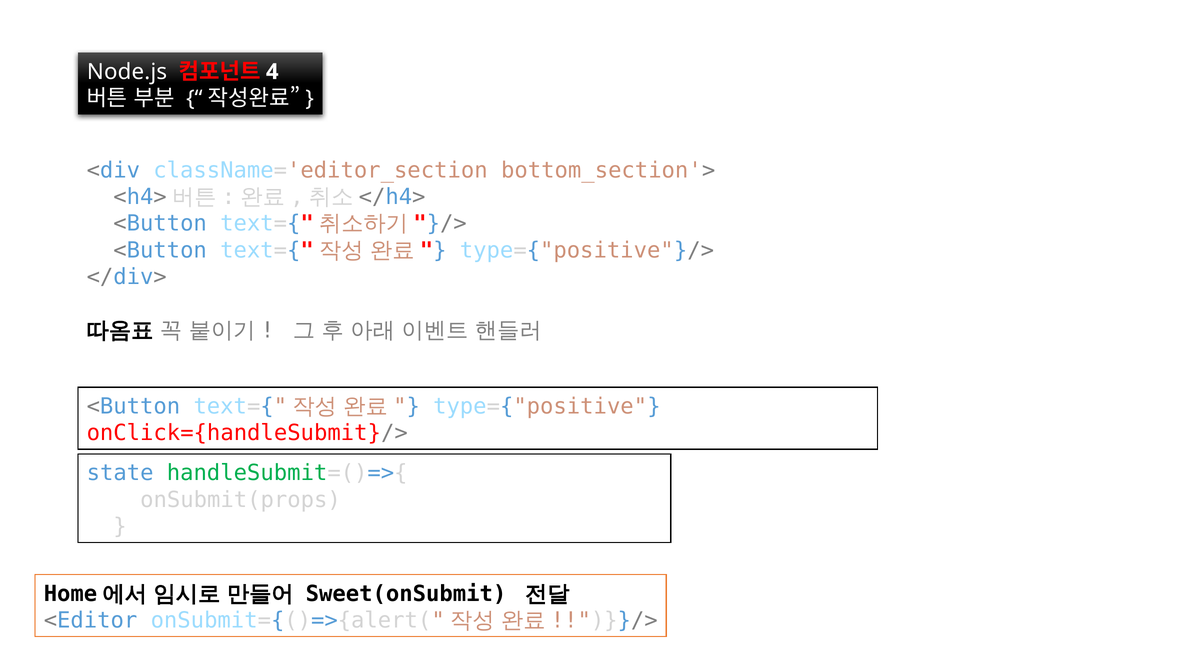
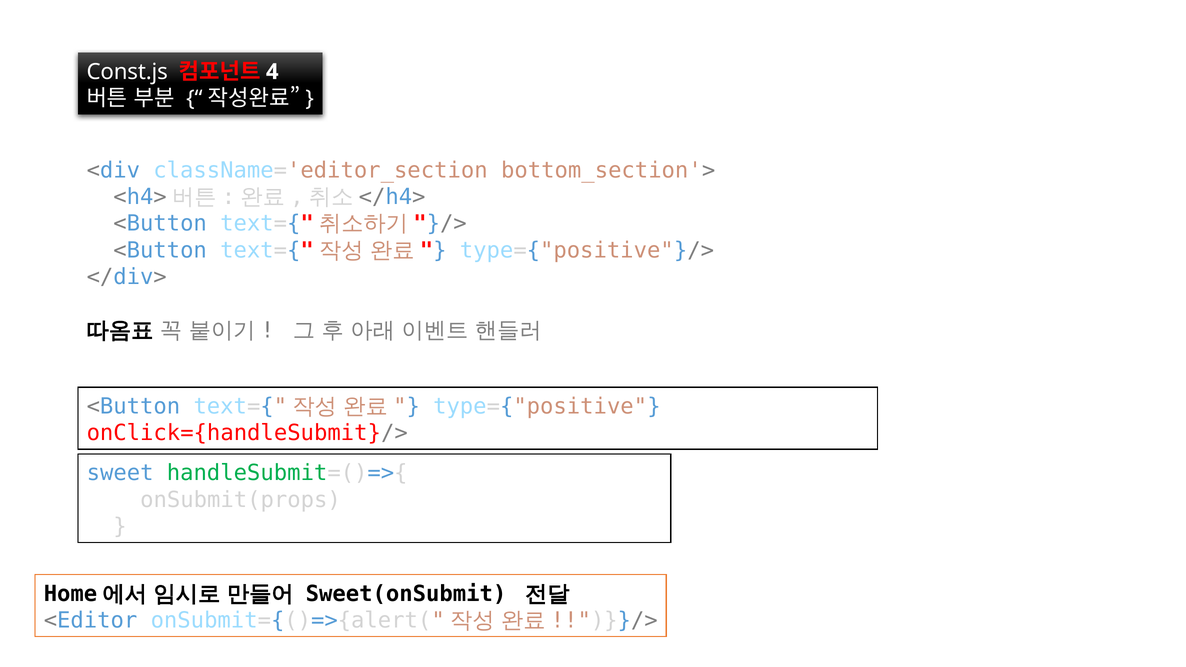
Node.js: Node.js -> Const.js
state: state -> sweet
